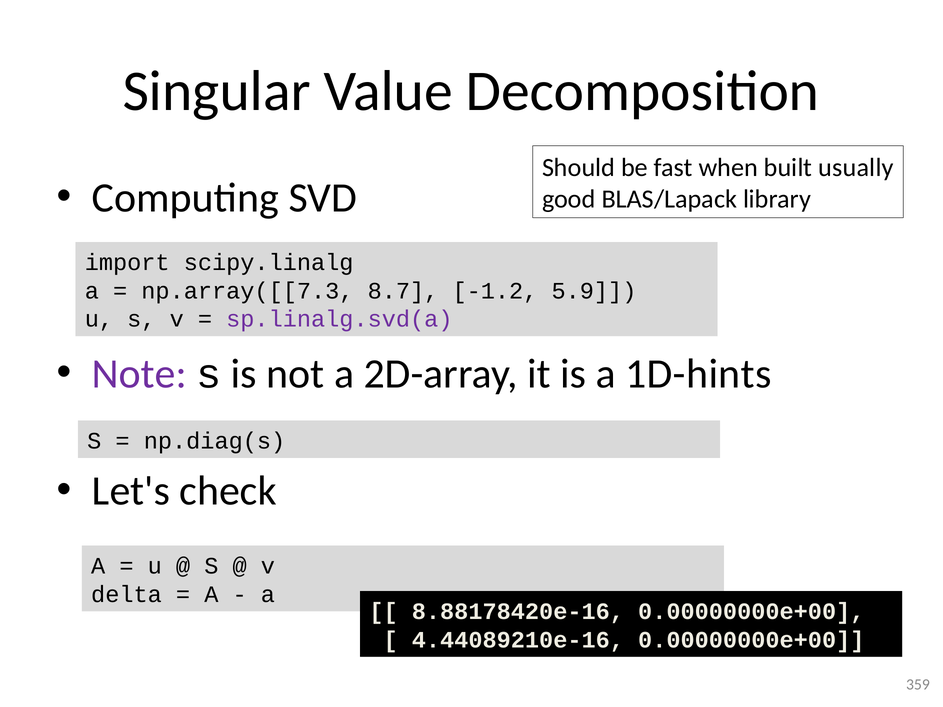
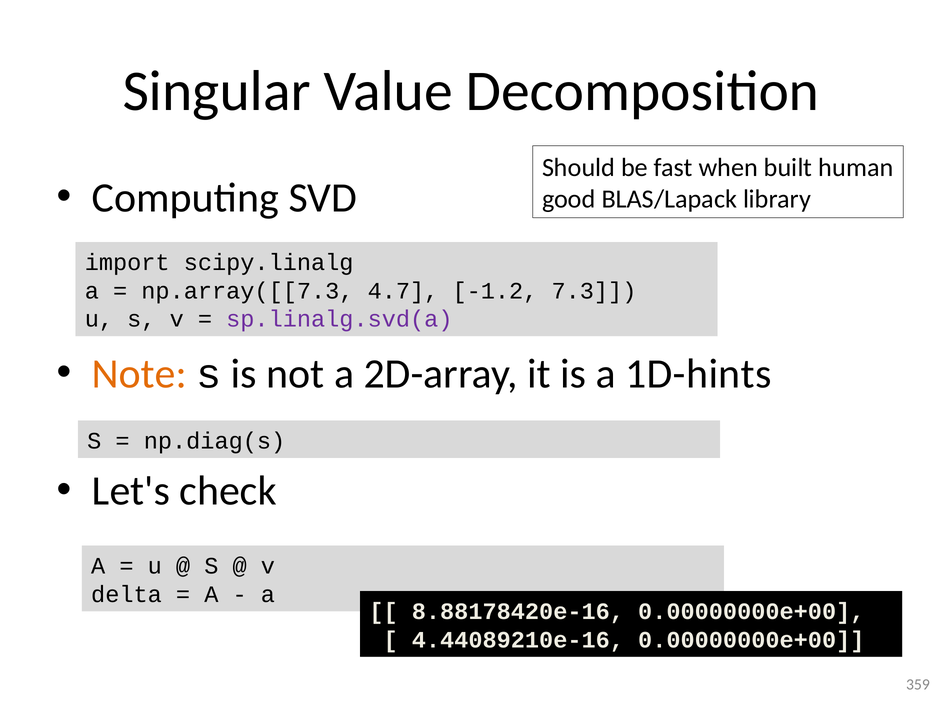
usually: usually -> human
8.7: 8.7 -> 4.7
5.9: 5.9 -> 7.3
Note colour: purple -> orange
